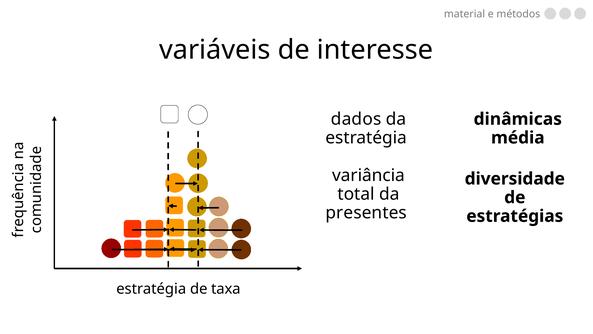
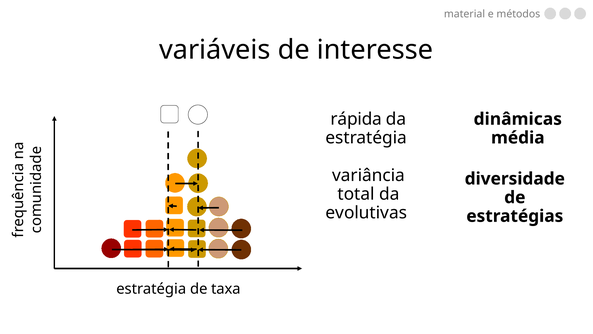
dados: dados -> rápida
presentes: presentes -> evolutivas
